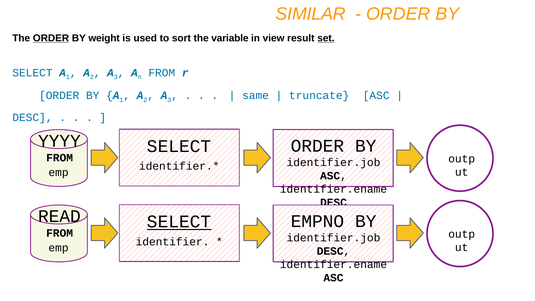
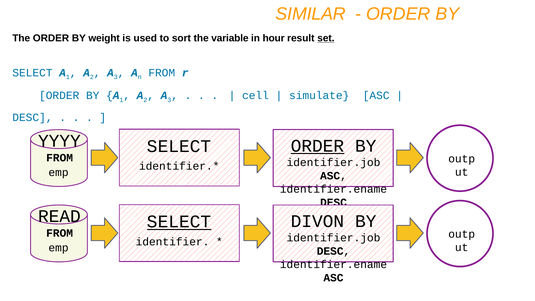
ORDER at (51, 38) underline: present -> none
view: view -> hour
same: same -> cell
truncate: truncate -> simulate
ORDER at (318, 146) underline: none -> present
EMPNO: EMPNO -> DIVON
